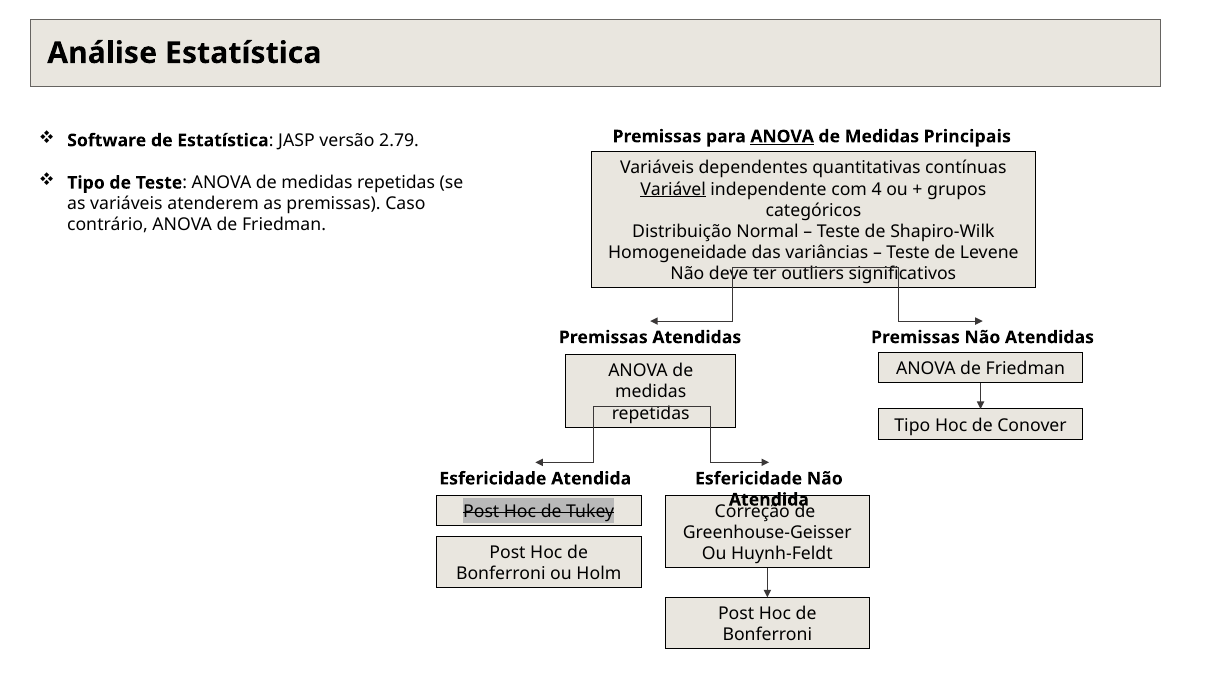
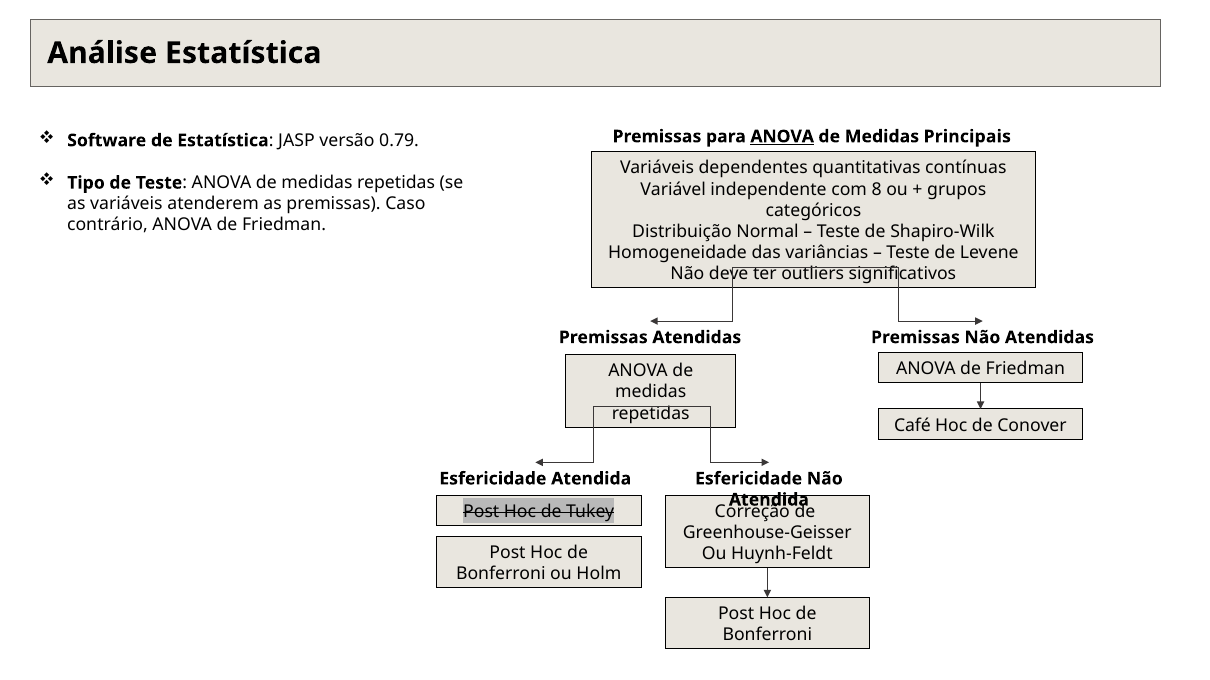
2.79: 2.79 -> 0.79
Variável underline: present -> none
4: 4 -> 8
Tipo at (912, 426): Tipo -> Café
